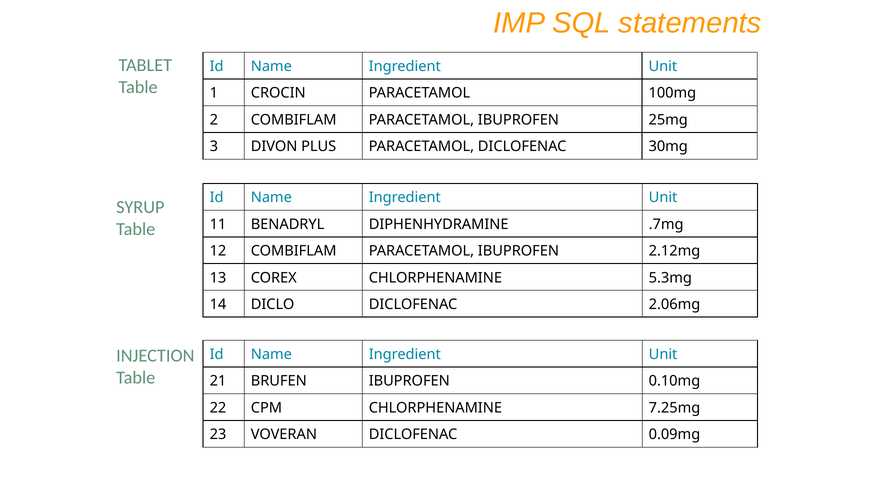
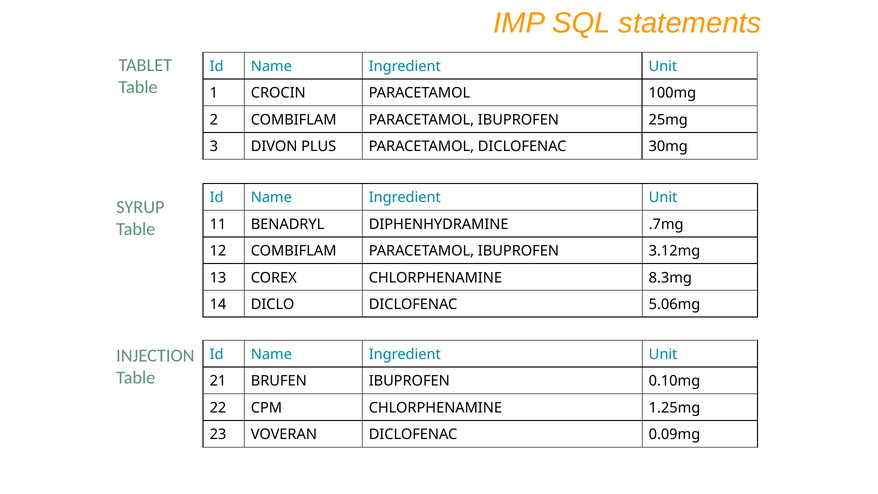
2.12mg: 2.12mg -> 3.12mg
5.3mg: 5.3mg -> 8.3mg
2.06mg: 2.06mg -> 5.06mg
7.25mg: 7.25mg -> 1.25mg
